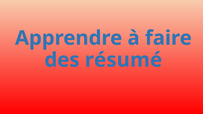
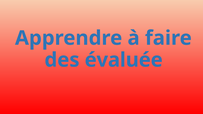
résumé: résumé -> évaluée
